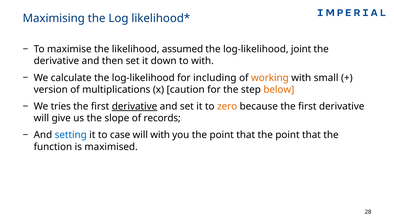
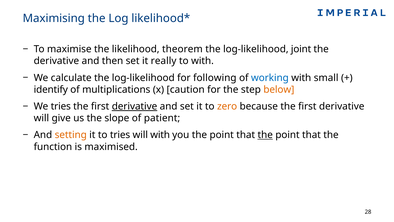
assumed: assumed -> theorem
down: down -> really
including: including -> following
working colour: orange -> blue
version: version -> identify
records: records -> patient
setting colour: blue -> orange
to case: case -> tries
the at (265, 135) underline: none -> present
